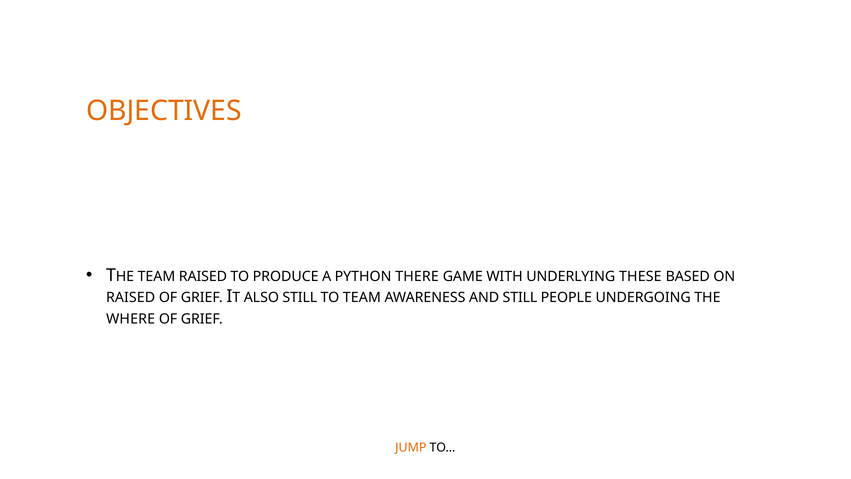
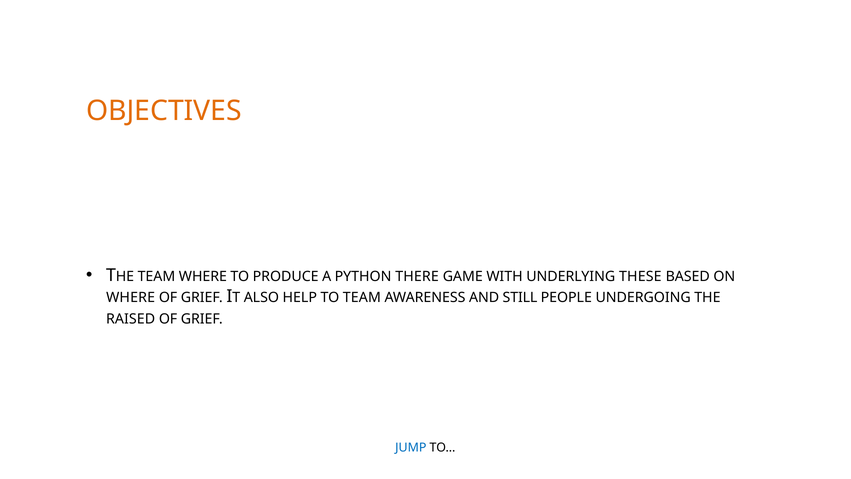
TEAM RAISED: RAISED -> WHERE
RAISED at (131, 298): RAISED -> WHERE
ALSO STILL: STILL -> HELP
WHERE: WHERE -> RAISED
JUMP colour: orange -> blue
